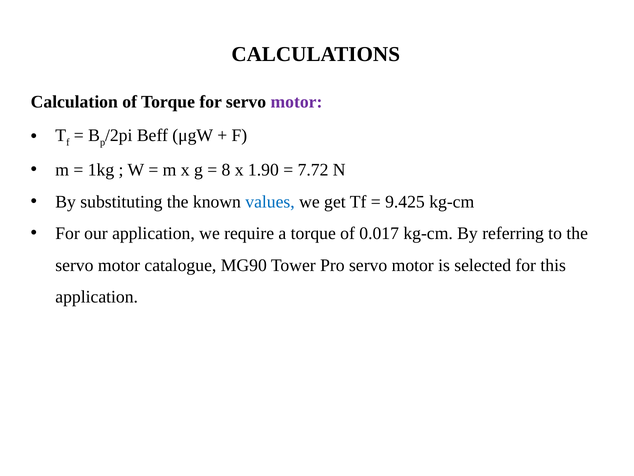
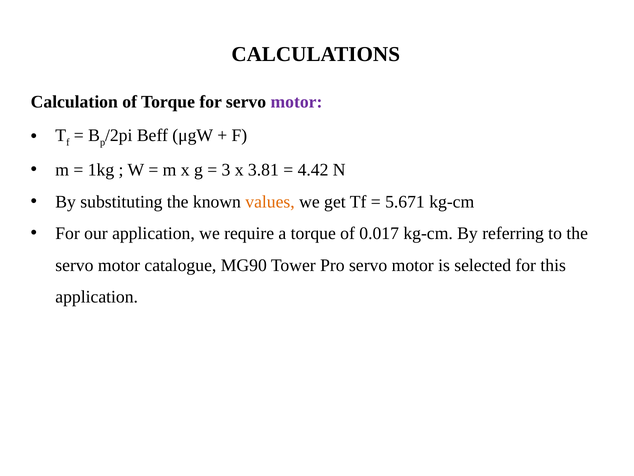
8: 8 -> 3
1.90: 1.90 -> 3.81
7.72: 7.72 -> 4.42
values colour: blue -> orange
9.425: 9.425 -> 5.671
